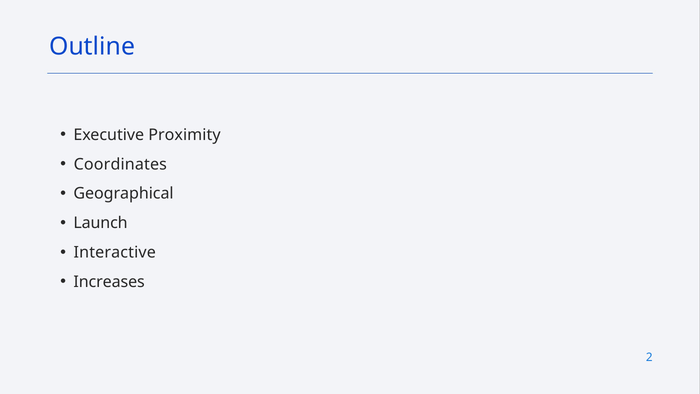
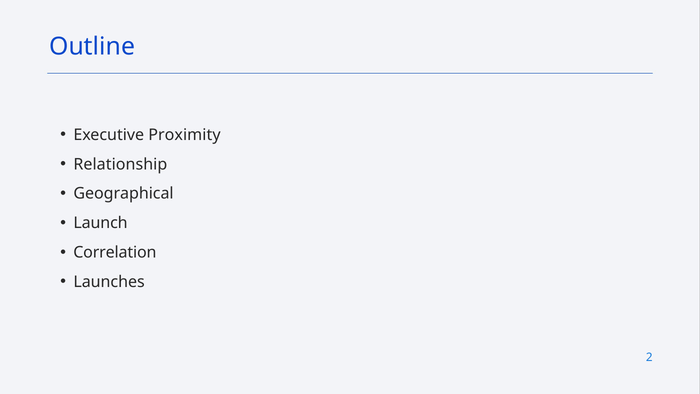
Coordinates: Coordinates -> Relationship
Interactive: Interactive -> Correlation
Increases: Increases -> Launches
